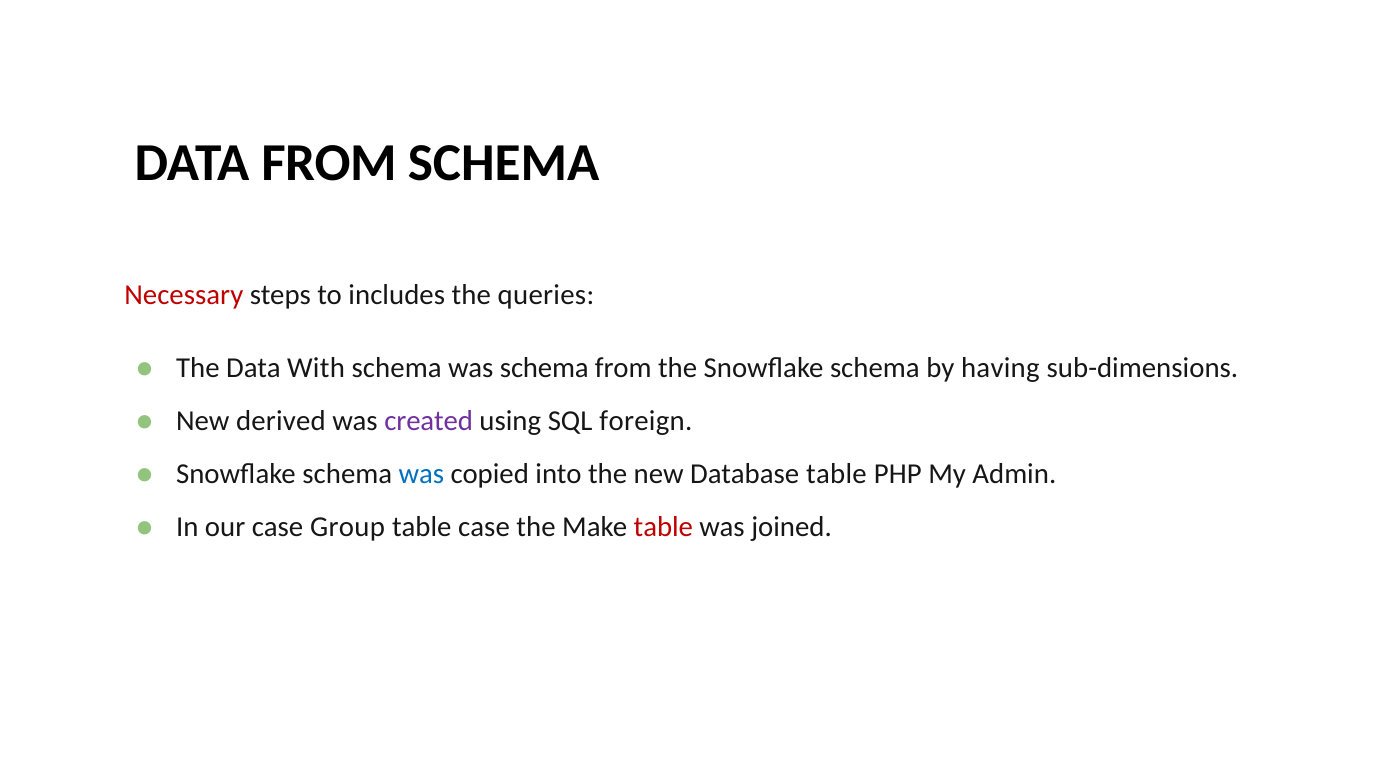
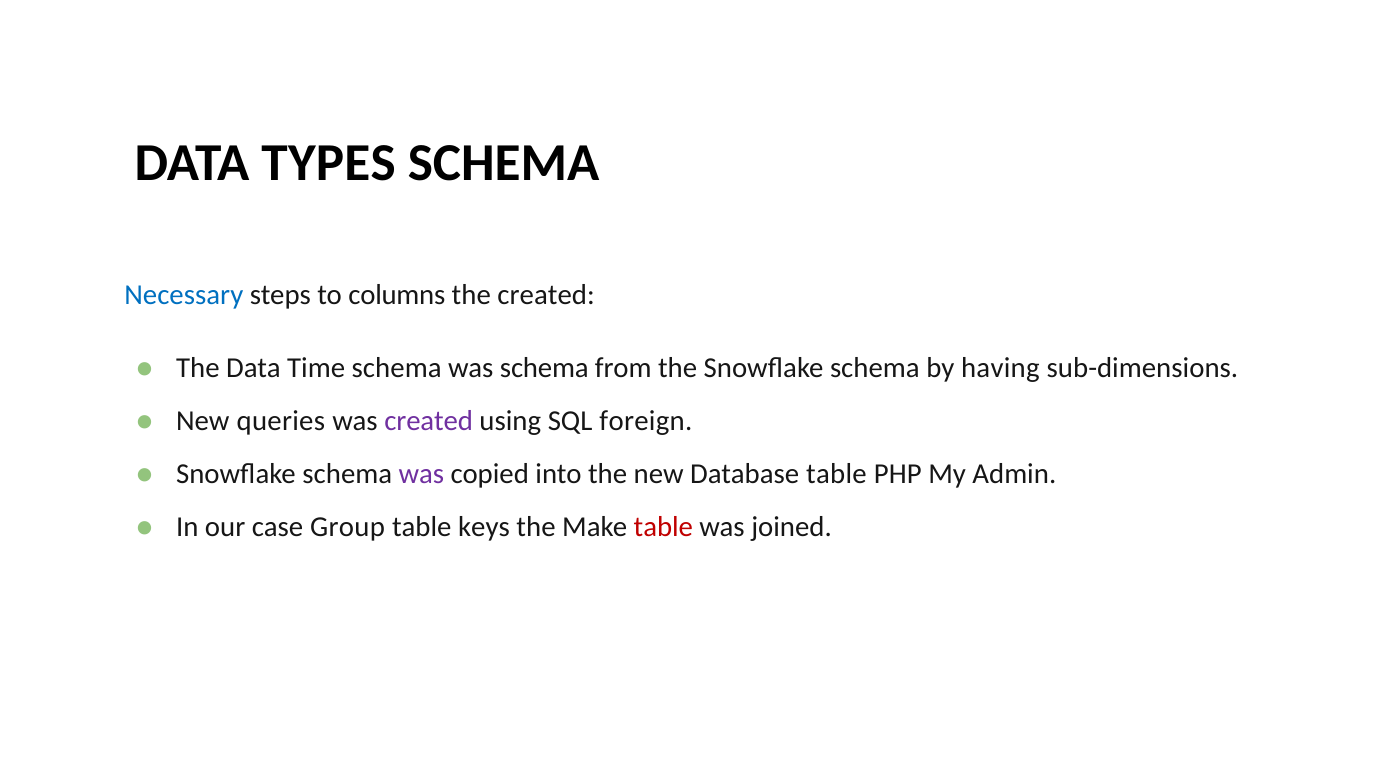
DATA FROM: FROM -> TYPES
Necessary colour: red -> blue
includes: includes -> columns
the queries: queries -> created
With: With -> Time
derived: derived -> queries
was at (421, 473) colour: blue -> purple
table case: case -> keys
